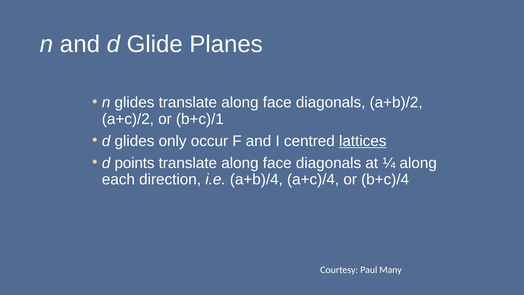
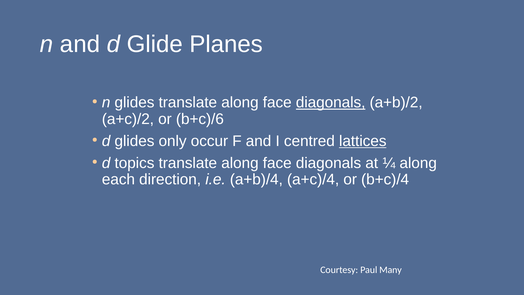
diagonals at (331, 103) underline: none -> present
b+c)/1: b+c)/1 -> b+c)/6
points: points -> topics
